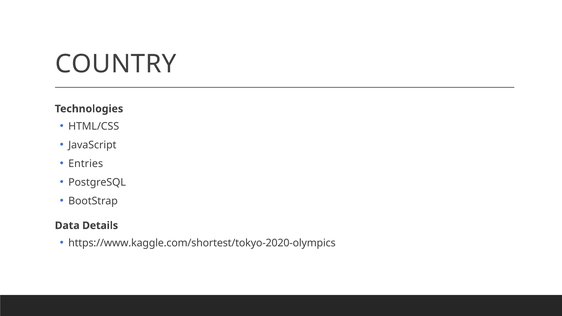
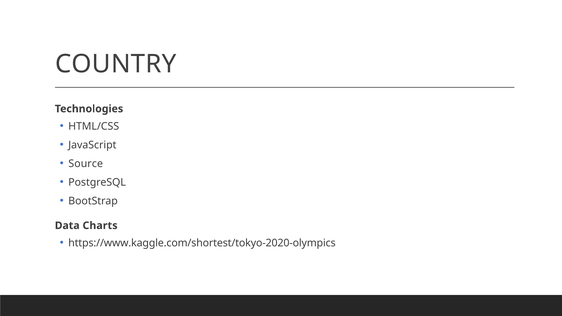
Entries: Entries -> Source
Details: Details -> Charts
